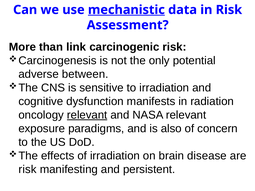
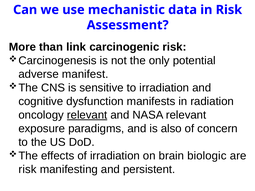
mechanistic underline: present -> none
between: between -> manifest
disease: disease -> biologic
